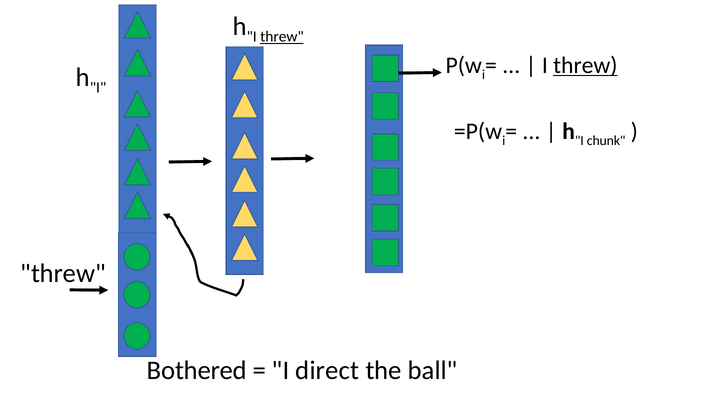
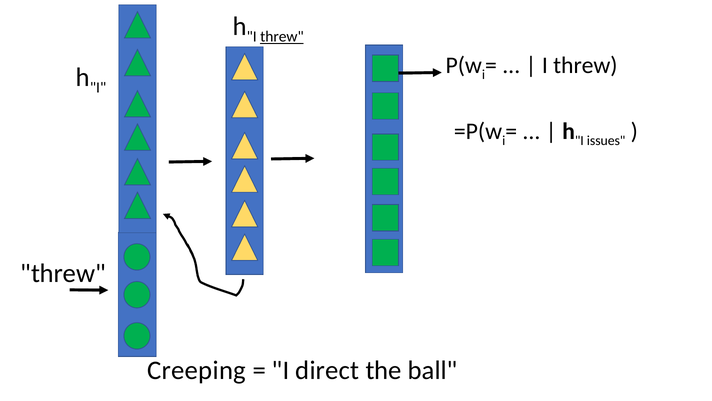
threw at (585, 65) underline: present -> none
chunk: chunk -> issues
Bothered: Bothered -> Creeping
